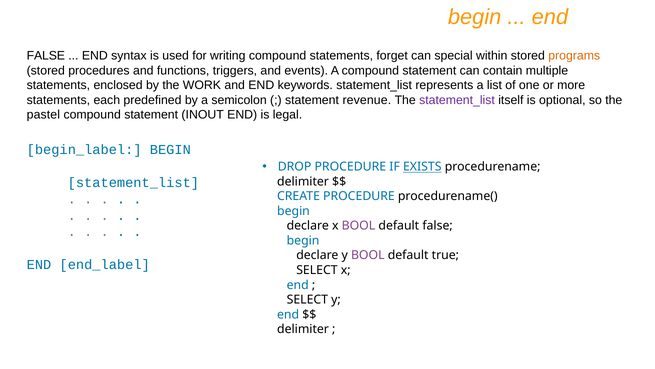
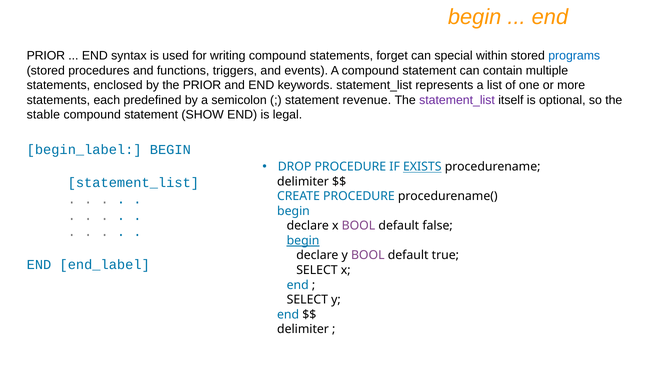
FALSE at (46, 56): FALSE -> PRIOR
programs colour: orange -> blue
the WORK: WORK -> PRIOR
pastel: pastel -> stable
INOUT: INOUT -> SHOW
begin at (303, 240) underline: none -> present
